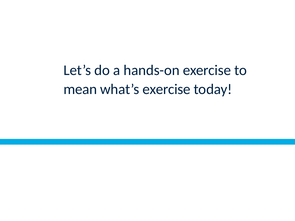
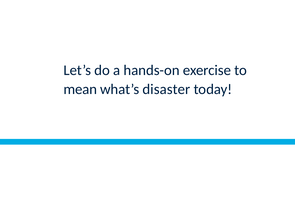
what’s exercise: exercise -> disaster
